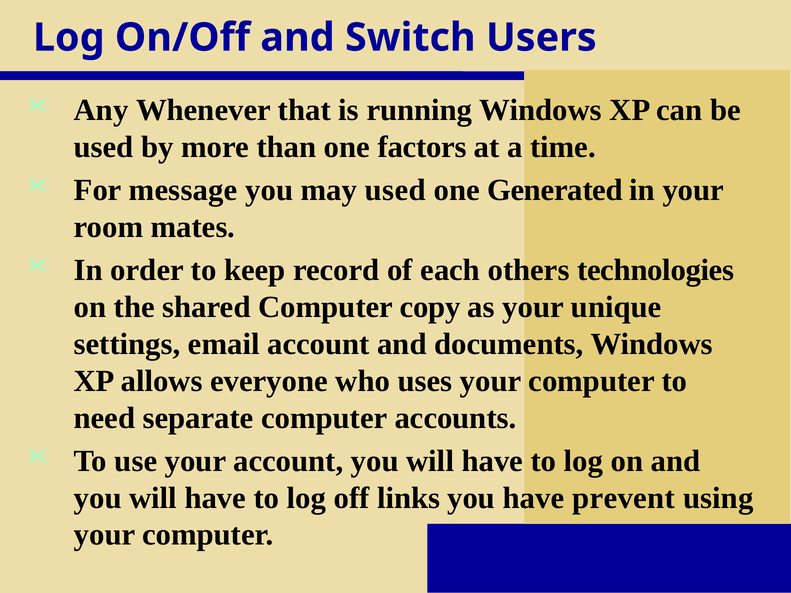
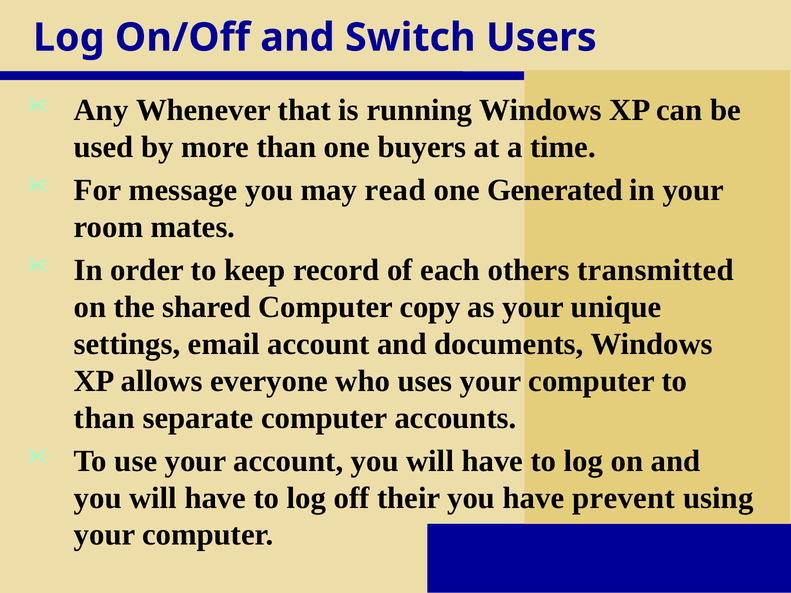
factors: factors -> buyers
may used: used -> read
technologies: technologies -> transmitted
need at (105, 418): need -> than
links: links -> their
